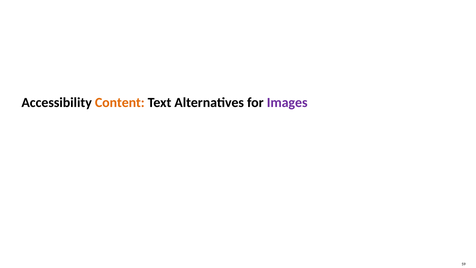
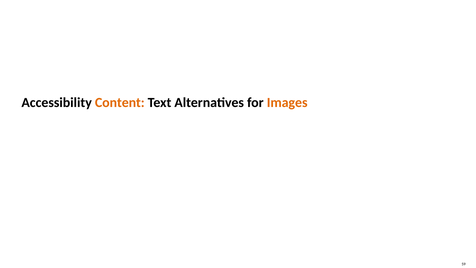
Images colour: purple -> orange
